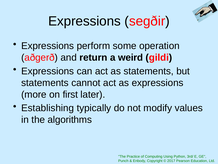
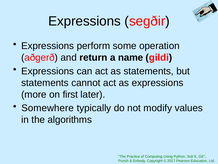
weird: weird -> name
Establishing: Establishing -> Somewhere
